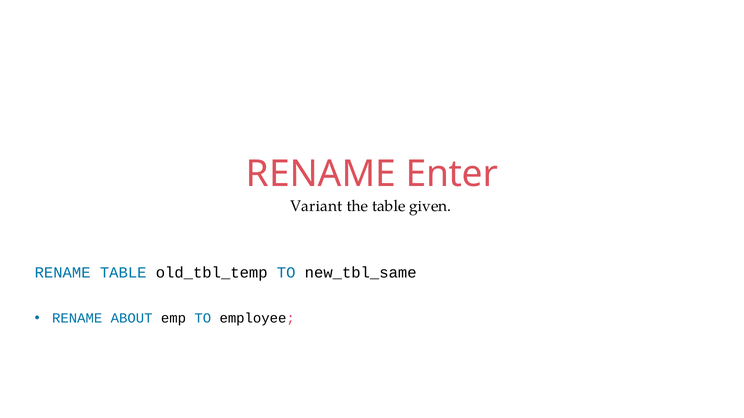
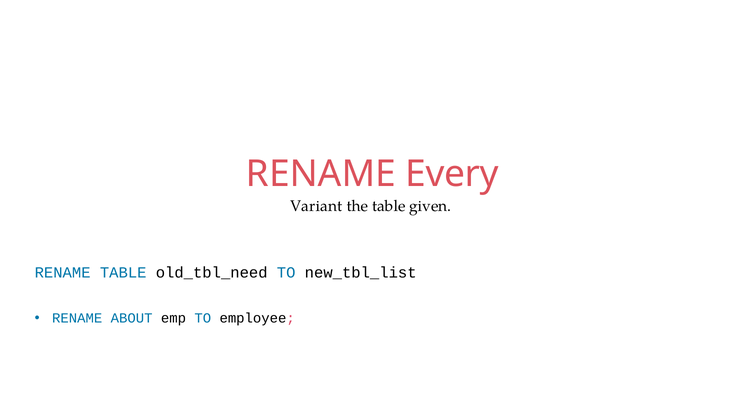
Enter: Enter -> Every
old_tbl_temp: old_tbl_temp -> old_tbl_need
new_tbl_same: new_tbl_same -> new_tbl_list
